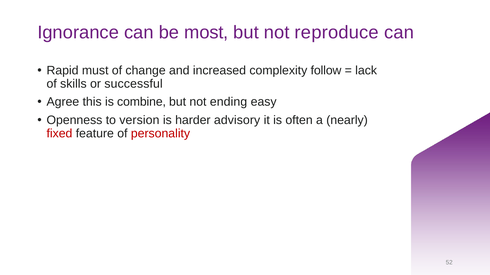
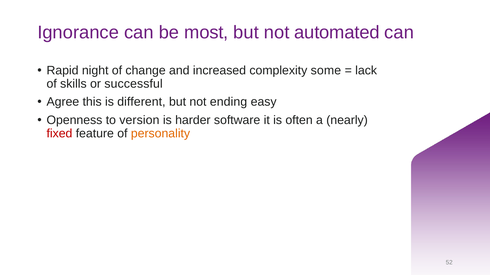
reproduce: reproduce -> automated
must: must -> night
follow: follow -> some
combine: combine -> different
advisory: advisory -> software
personality colour: red -> orange
